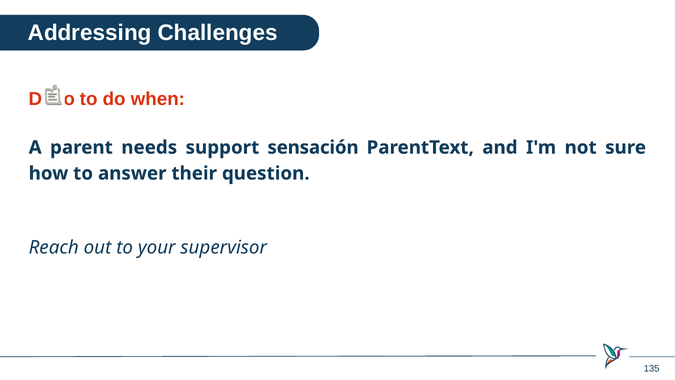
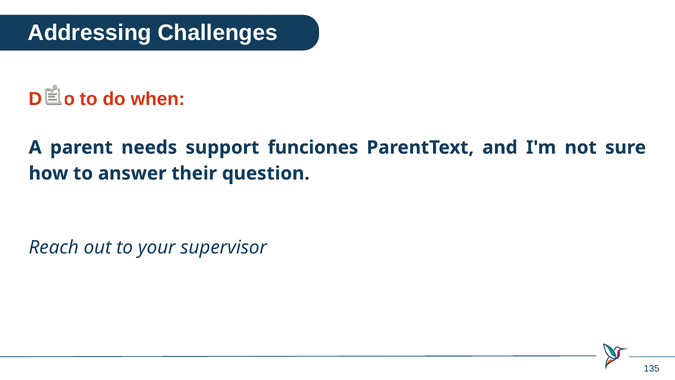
sensación: sensación -> funciones
